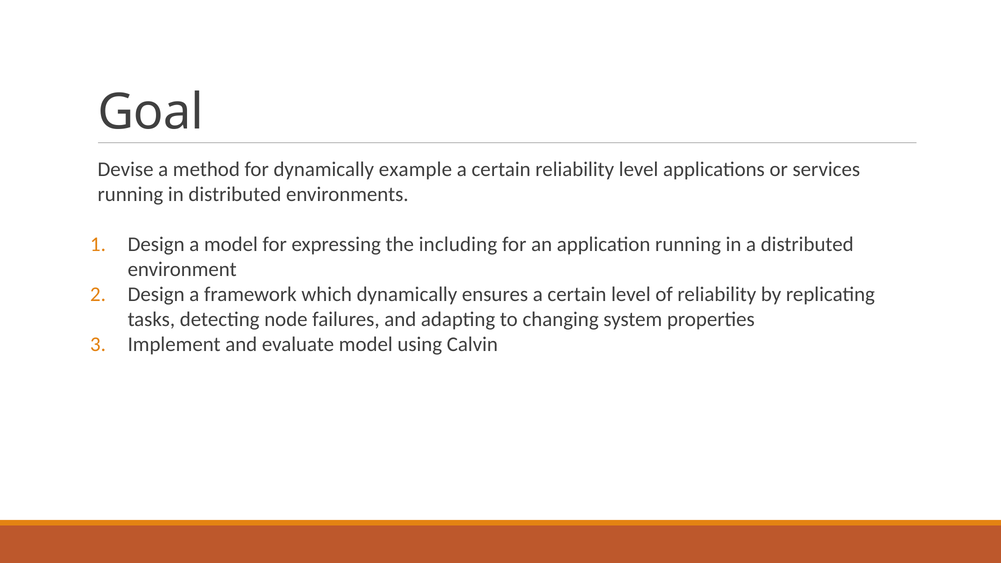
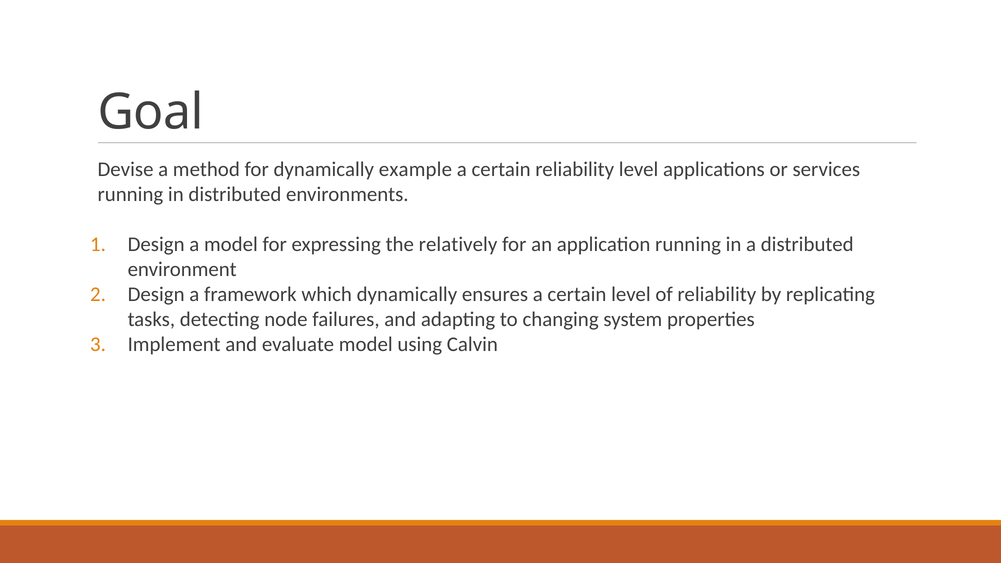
including: including -> relatively
